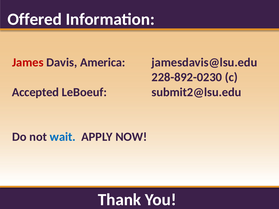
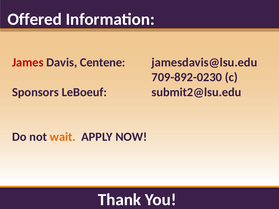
America: America -> Centene
228-892-0230: 228-892-0230 -> 709-892-0230
Accepted: Accepted -> Sponsors
wait colour: blue -> orange
